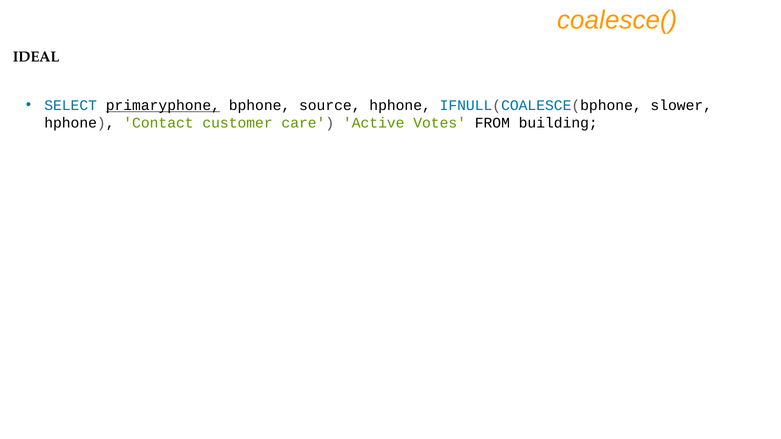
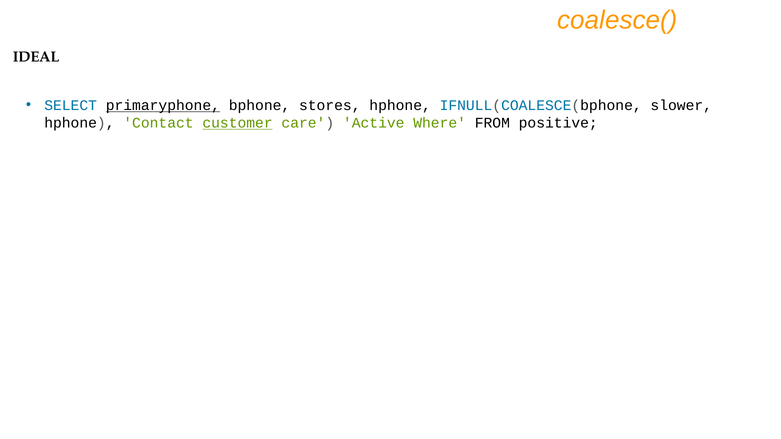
source: source -> stores
customer underline: none -> present
Votes: Votes -> Where
building: building -> positive
